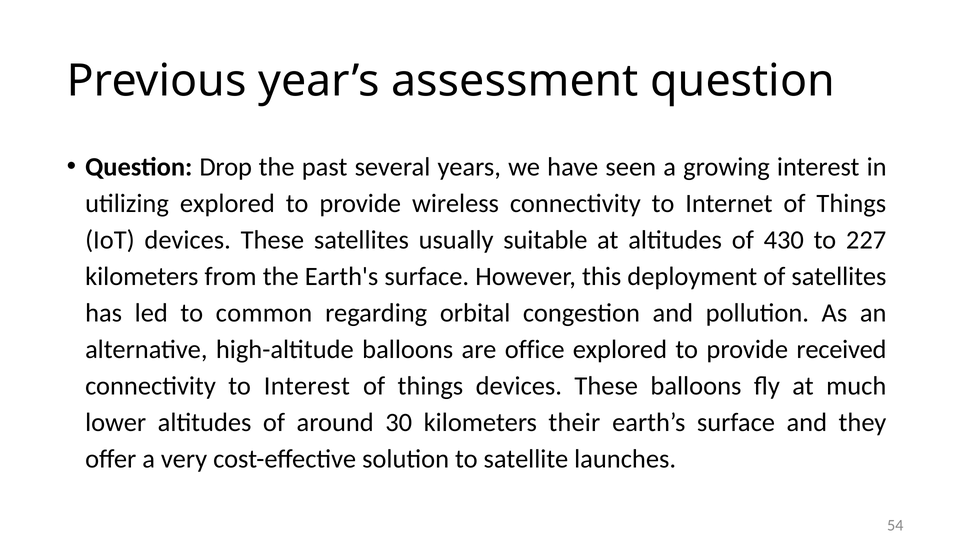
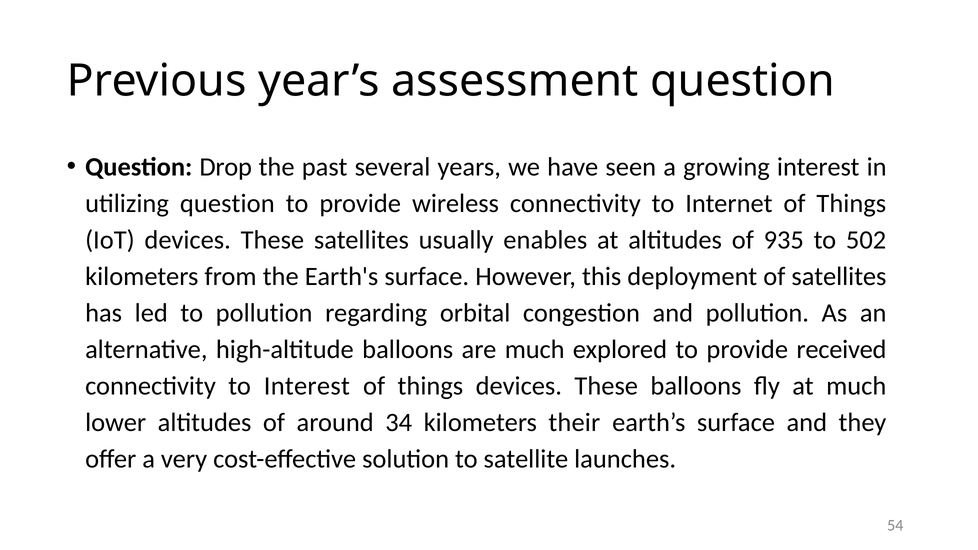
utilizing explored: explored -> question
suitable: suitable -> enables
430: 430 -> 935
227: 227 -> 502
to common: common -> pollution
are office: office -> much
30: 30 -> 34
